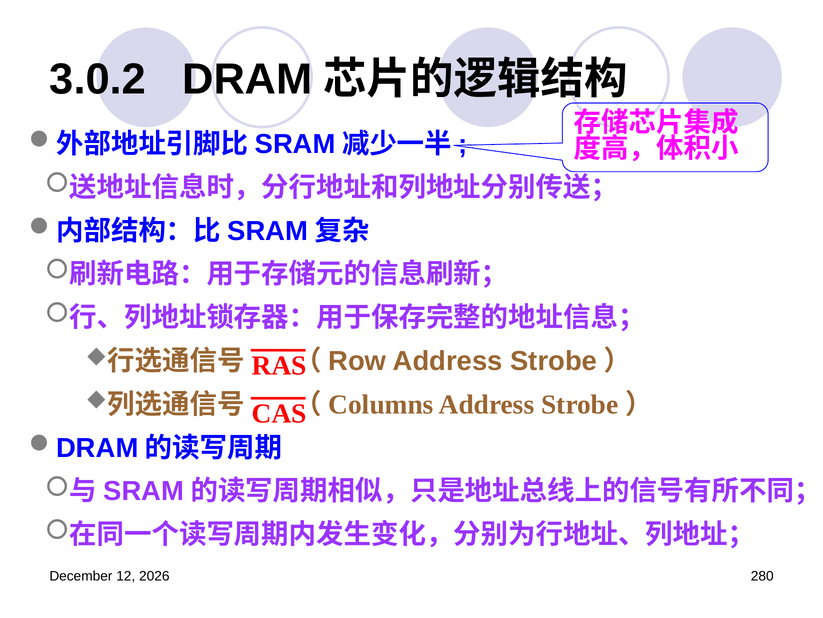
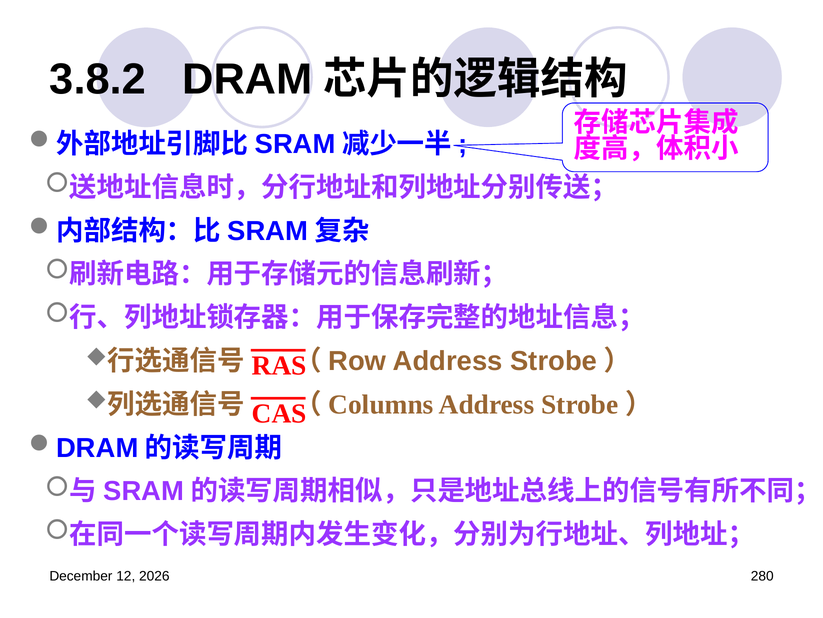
3.0.2: 3.0.2 -> 3.8.2
